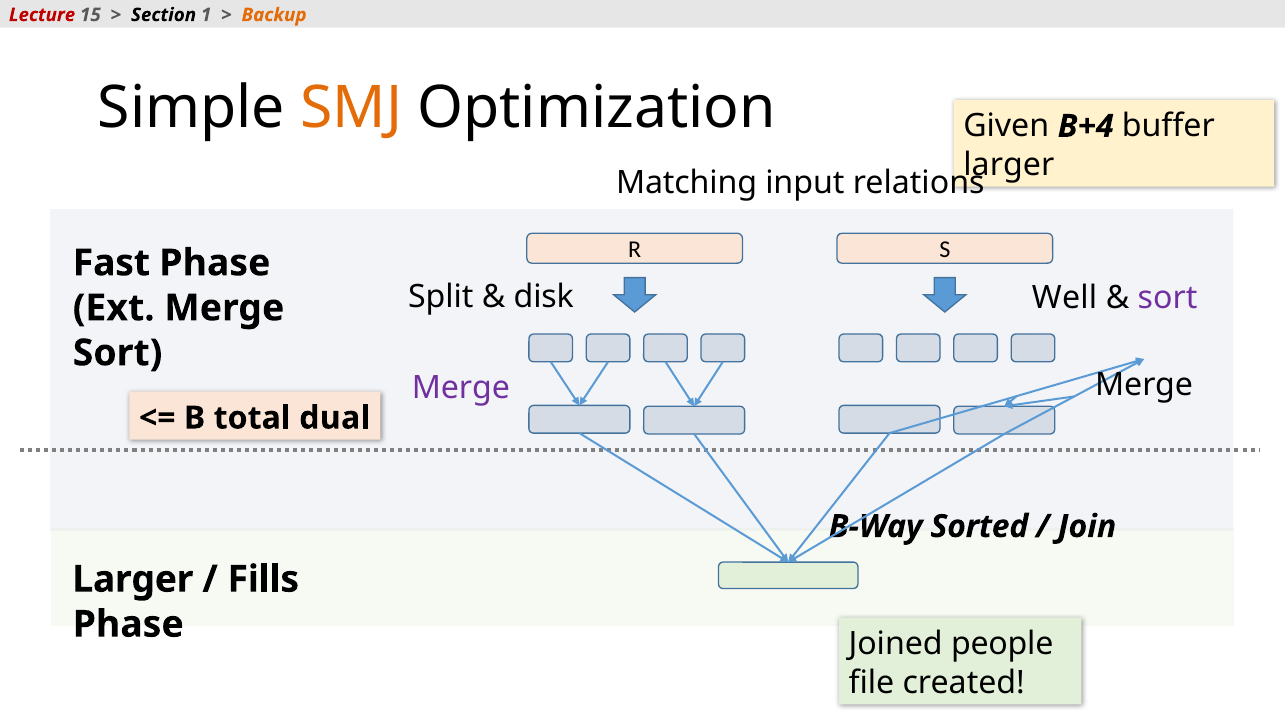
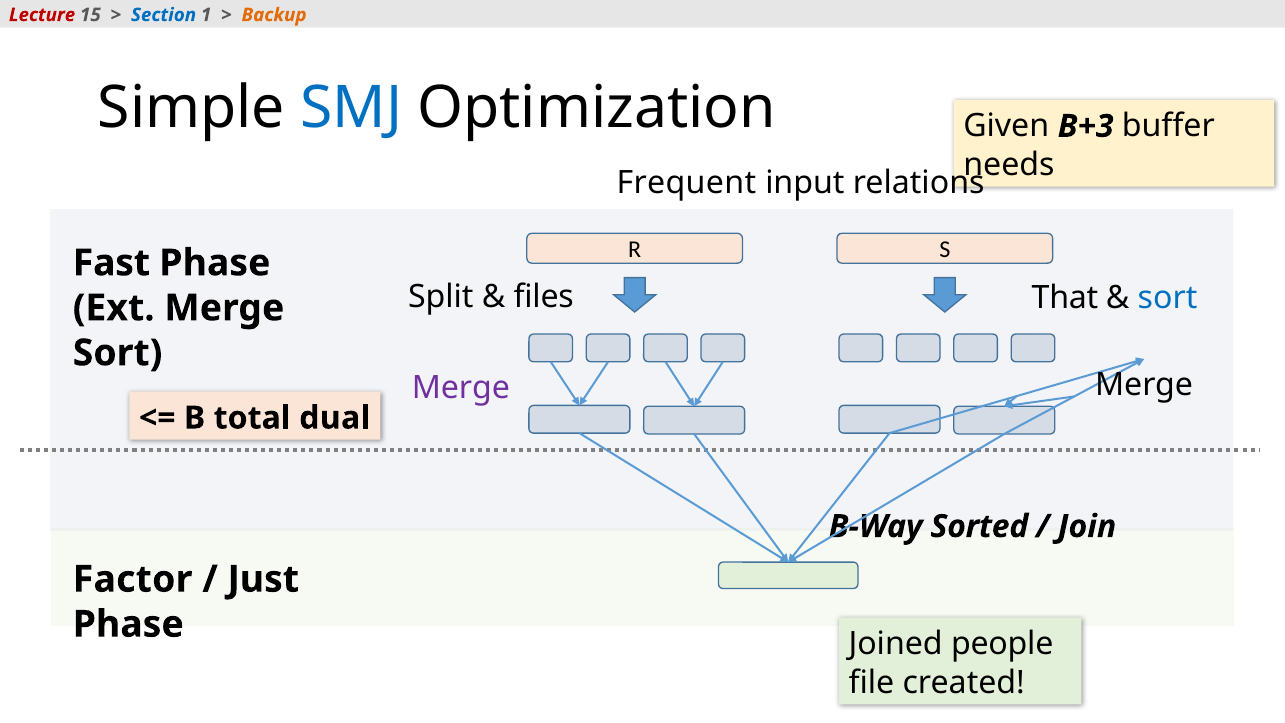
Section colour: black -> blue
SMJ colour: orange -> blue
B+4: B+4 -> B+3
larger at (1009, 165): larger -> needs
Matching: Matching -> Frequent
disk: disk -> files
Well: Well -> That
sort at (1168, 298) colour: purple -> blue
Larger at (133, 579): Larger -> Factor
Fills: Fills -> Just
